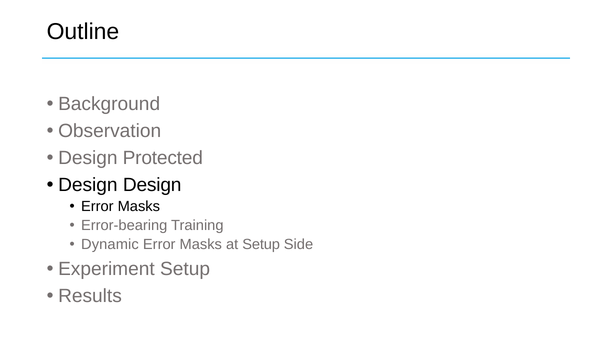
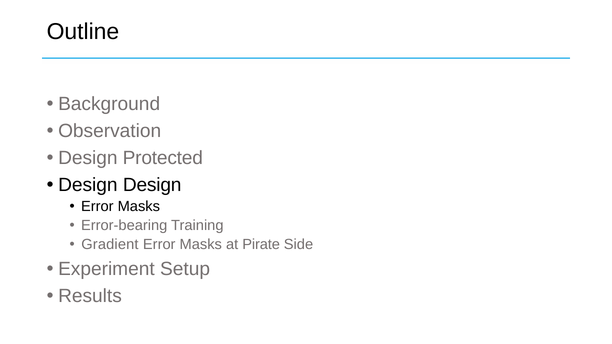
Dynamic: Dynamic -> Gradient
at Setup: Setup -> Pirate
